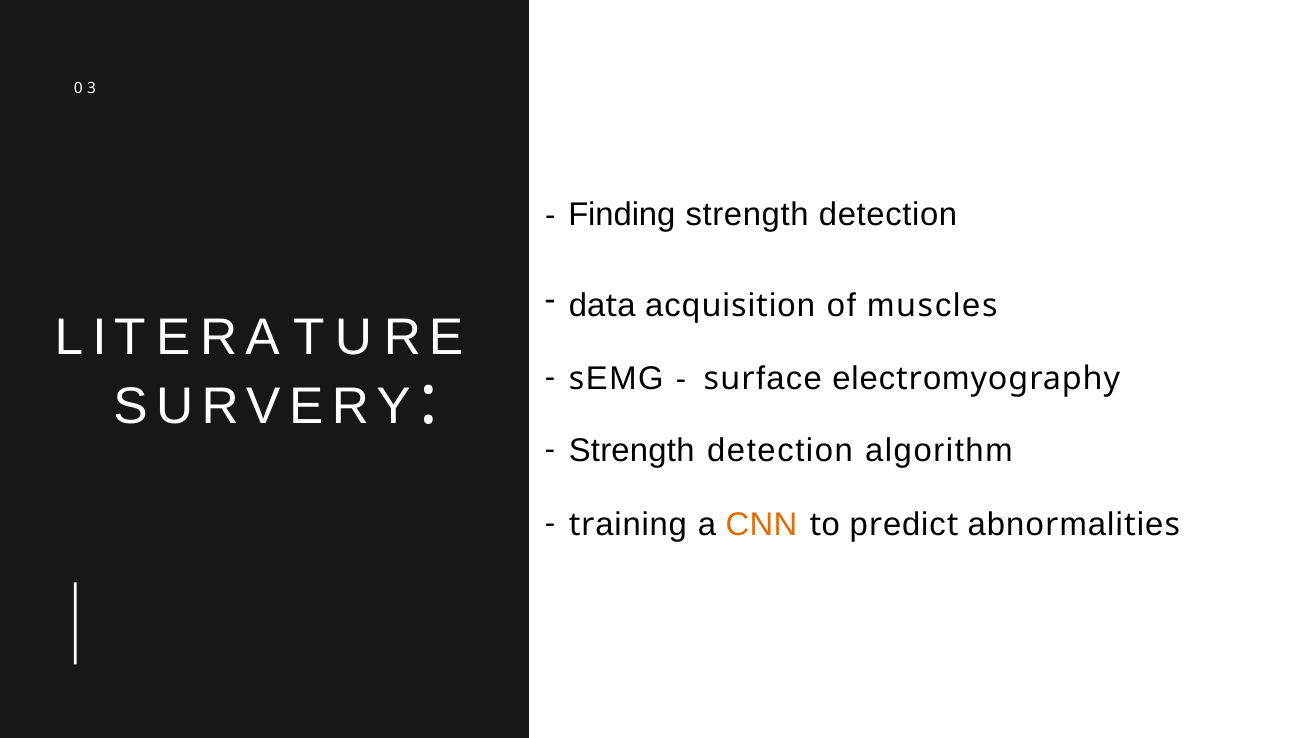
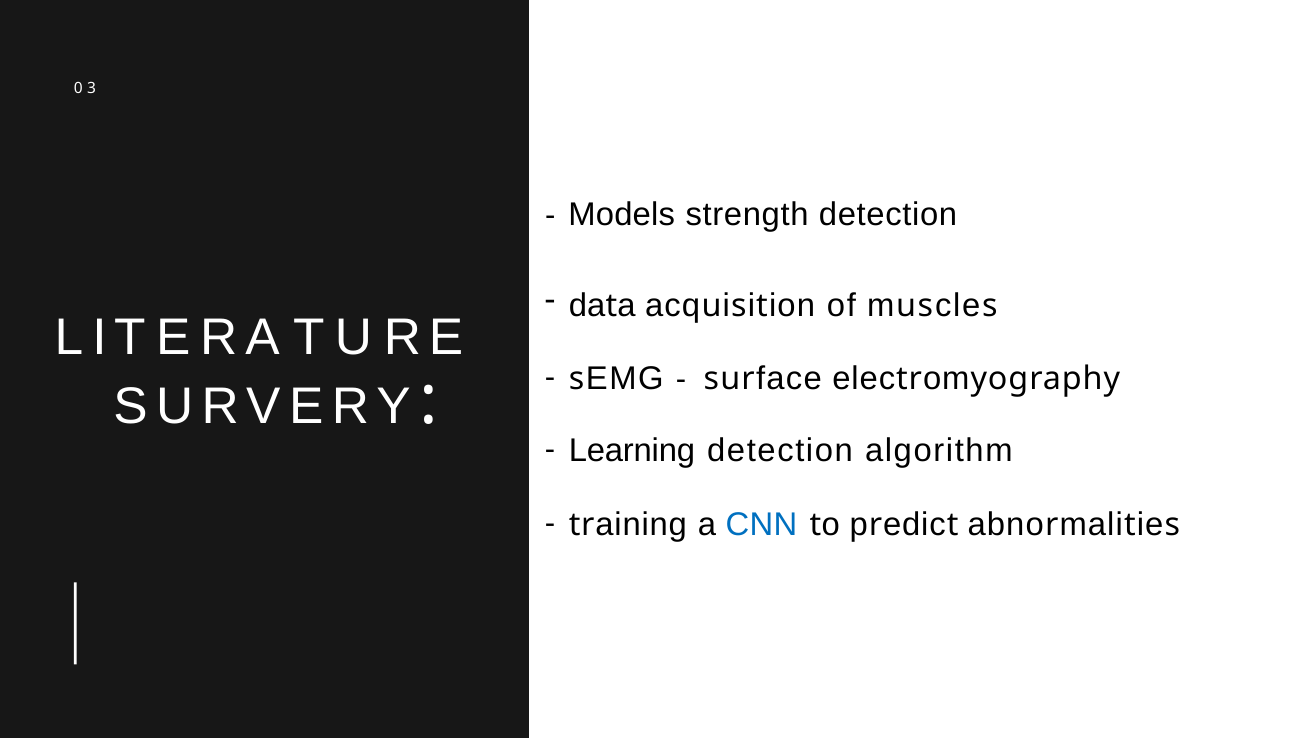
Finding: Finding -> Models
Strength at (632, 451): Strength -> Learning
CNN colour: orange -> blue
